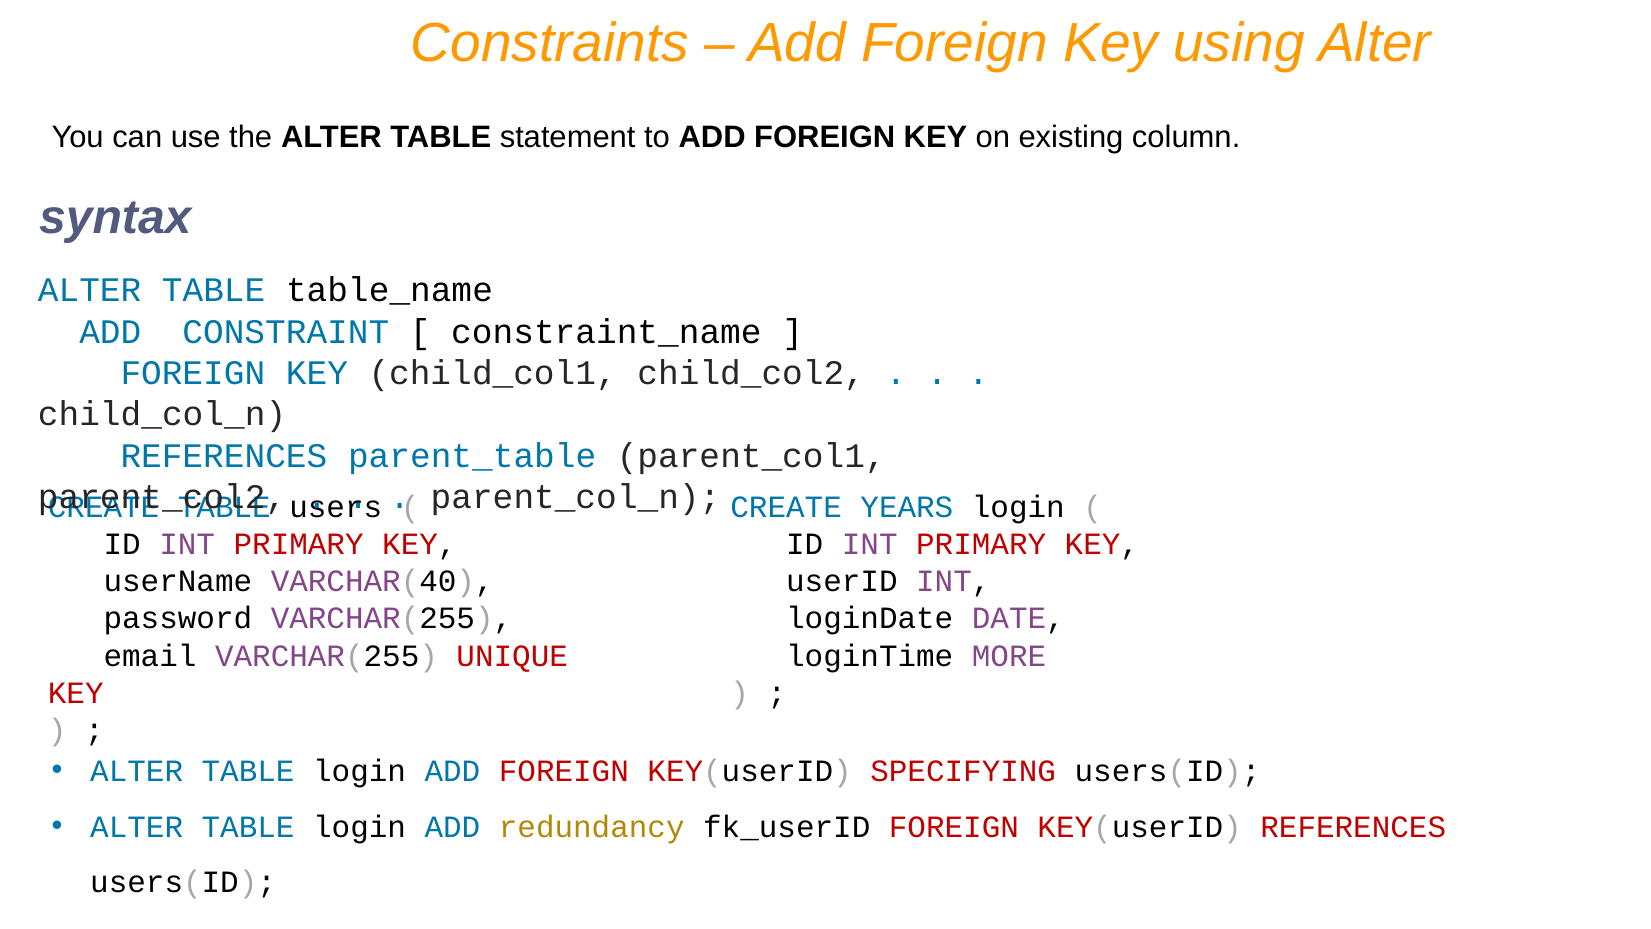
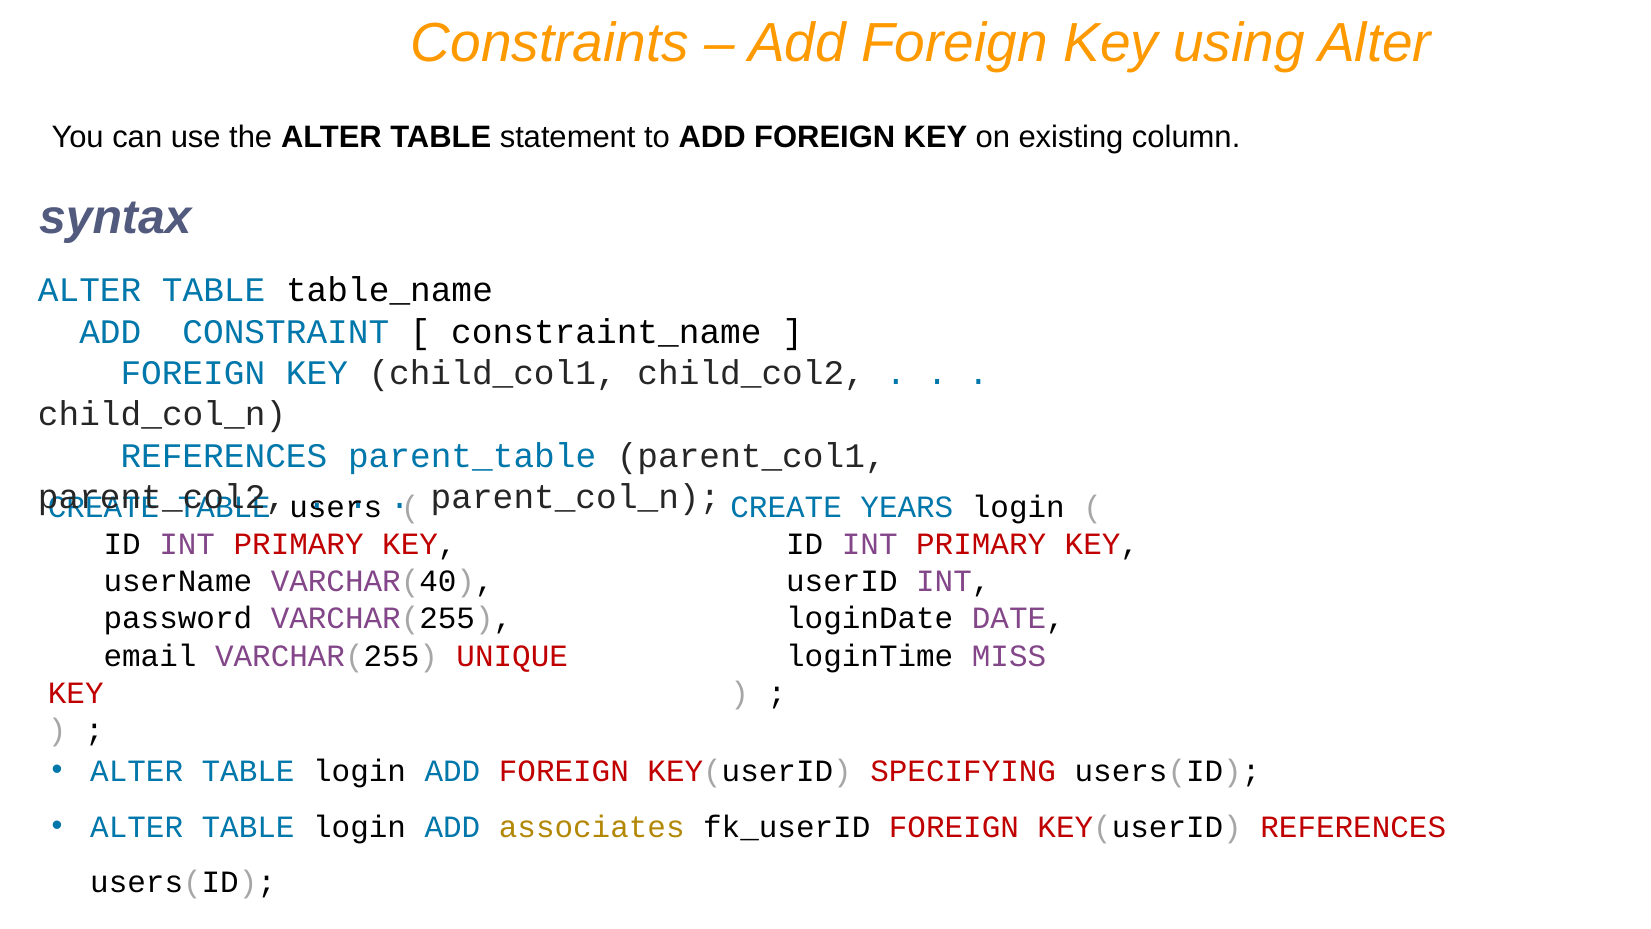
MORE: MORE -> MISS
redundancy: redundancy -> associates
